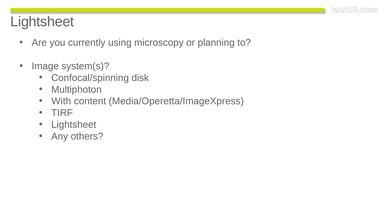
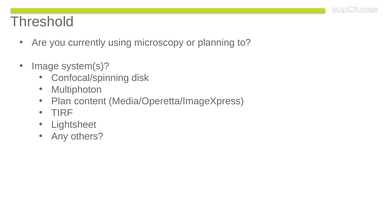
Lightsheet at (42, 22): Lightsheet -> Threshold
With: With -> Plan
